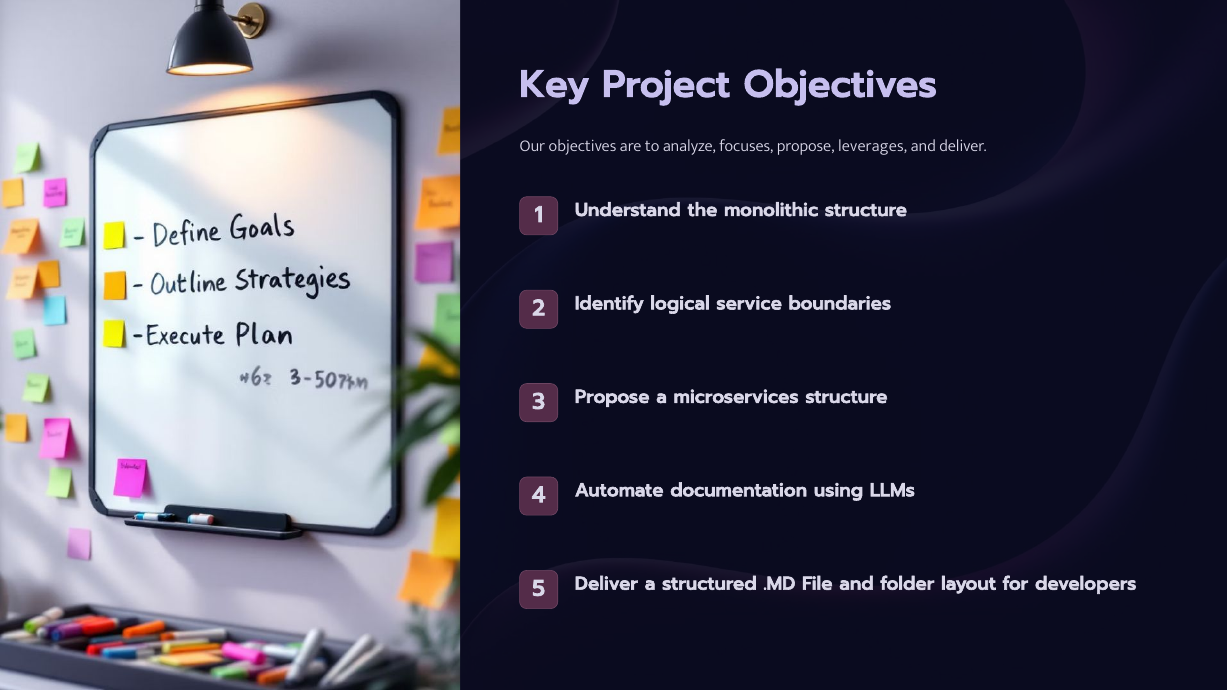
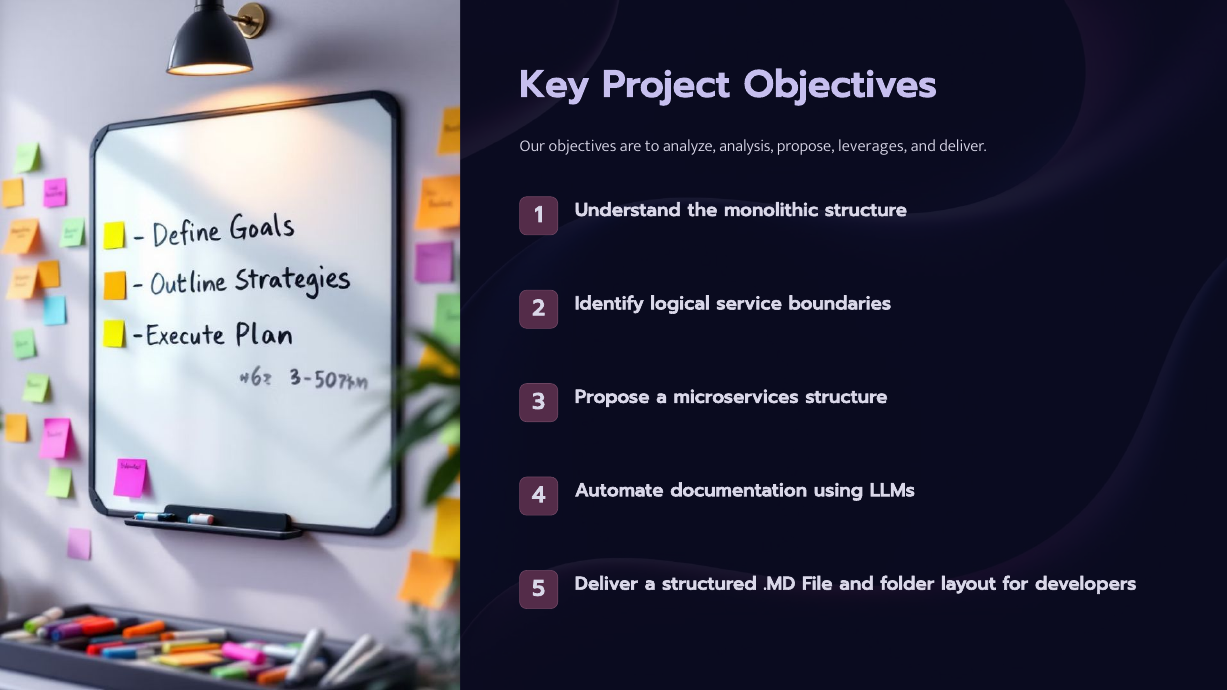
focuses: focuses -> analysis
